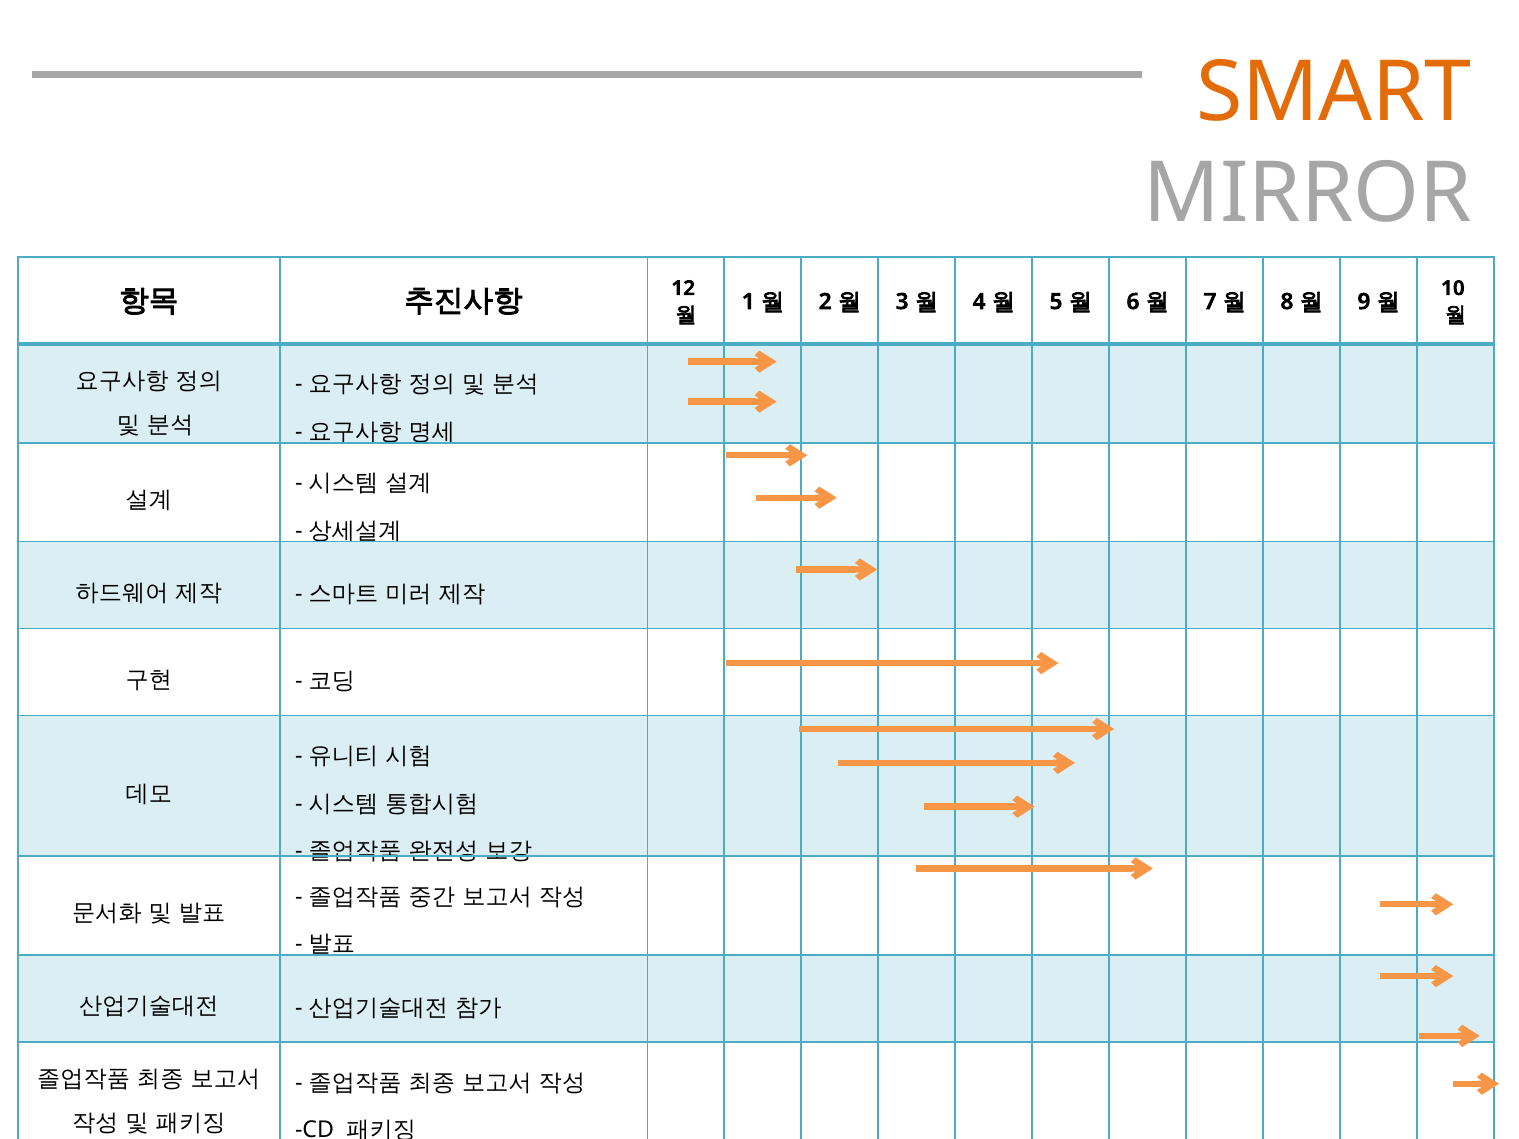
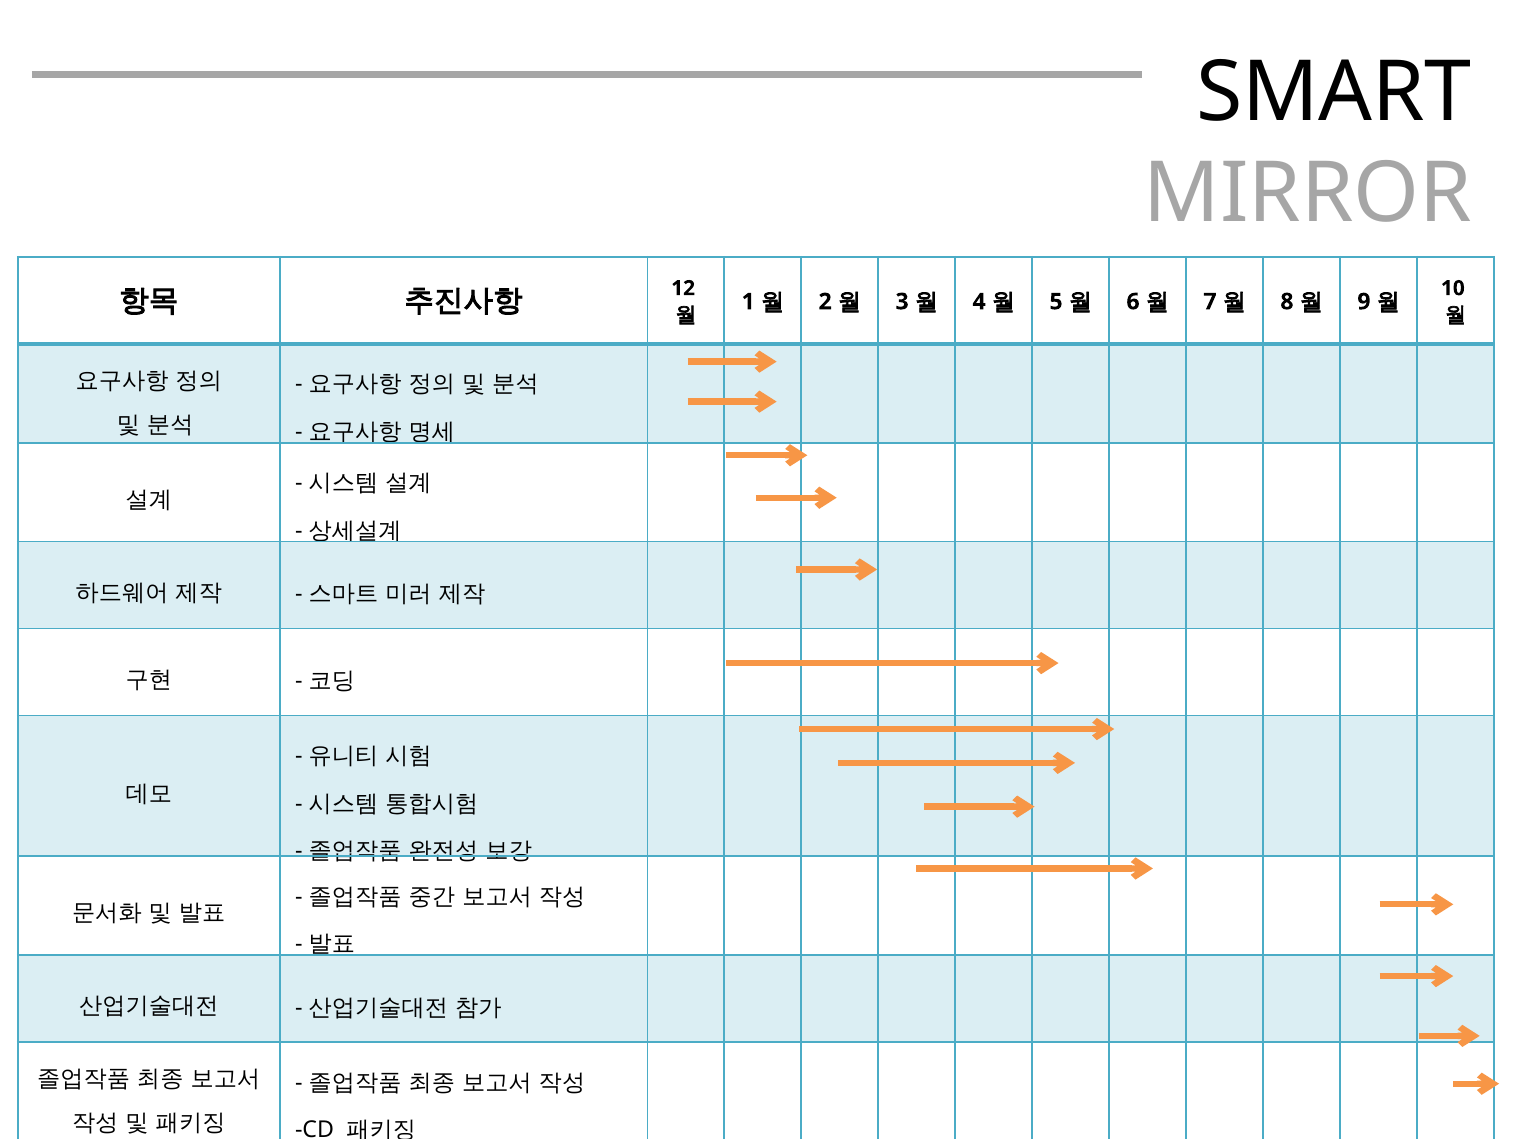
SMART colour: orange -> black
